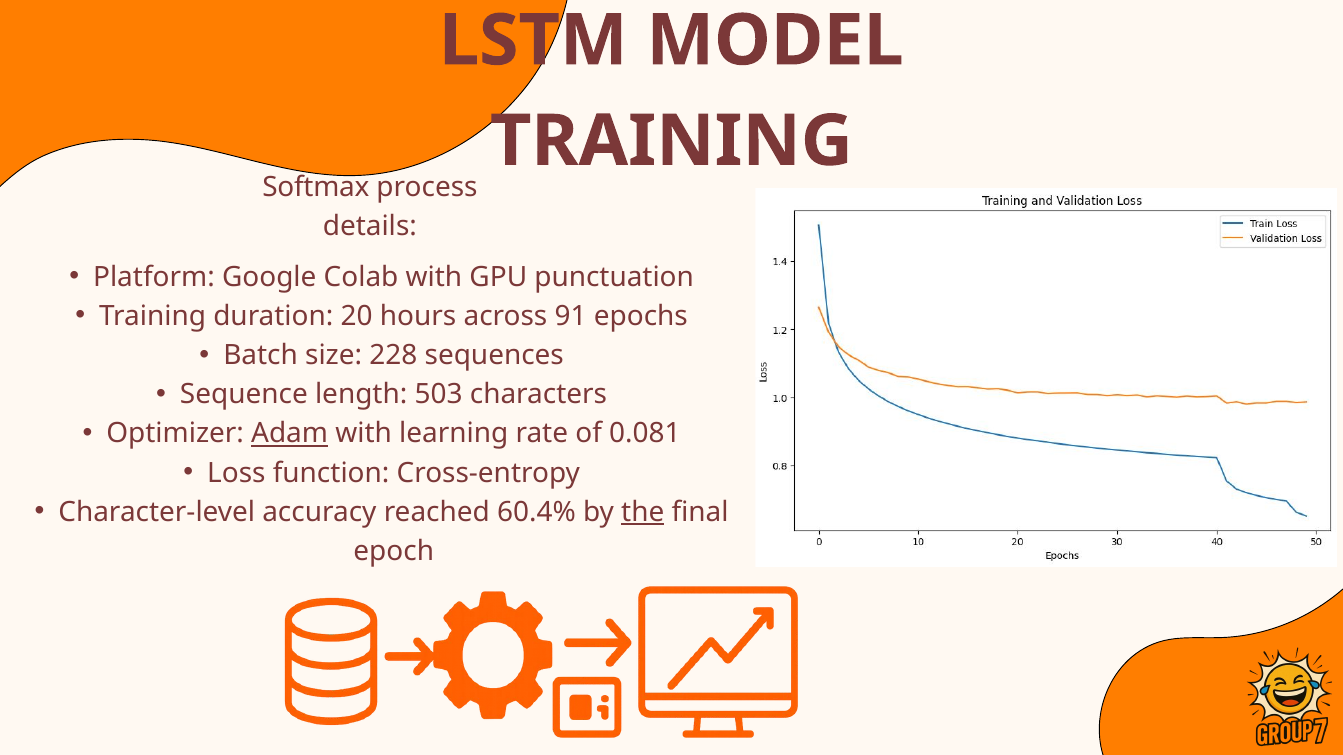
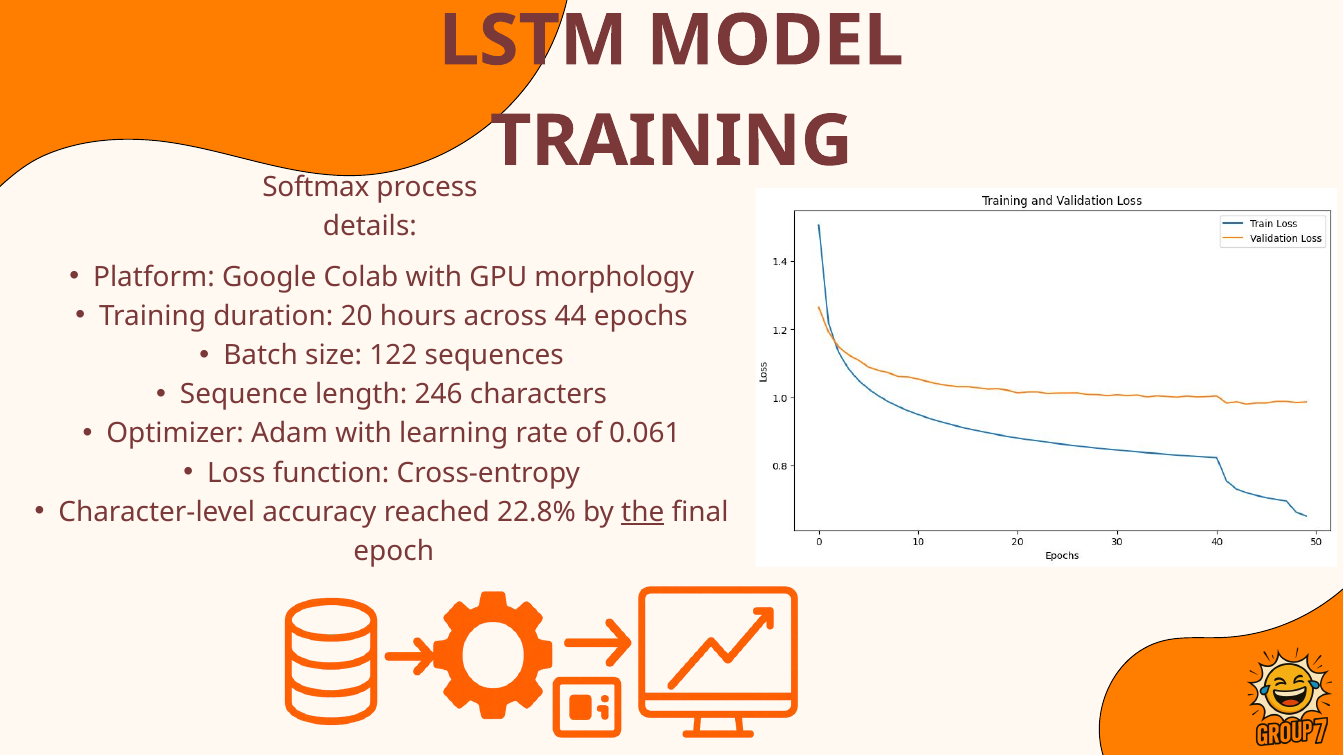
punctuation: punctuation -> morphology
91: 91 -> 44
228: 228 -> 122
503: 503 -> 246
Adam underline: present -> none
0.081: 0.081 -> 0.061
60.4%: 60.4% -> 22.8%
